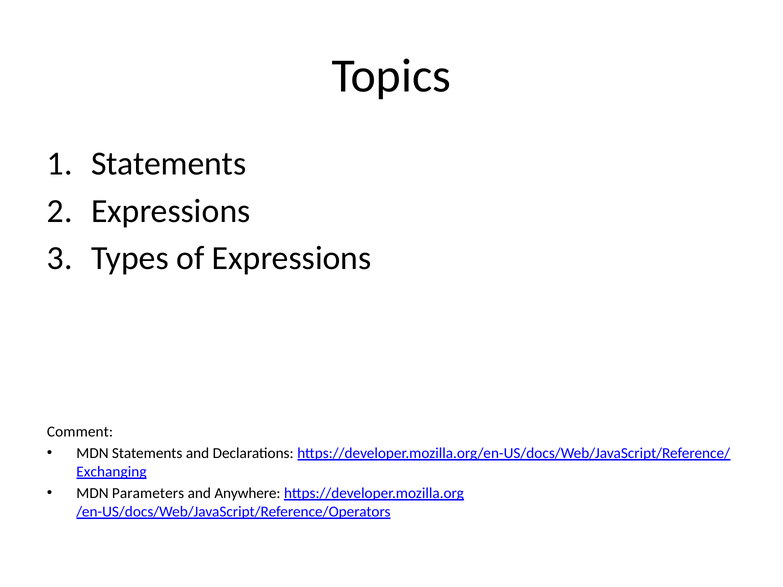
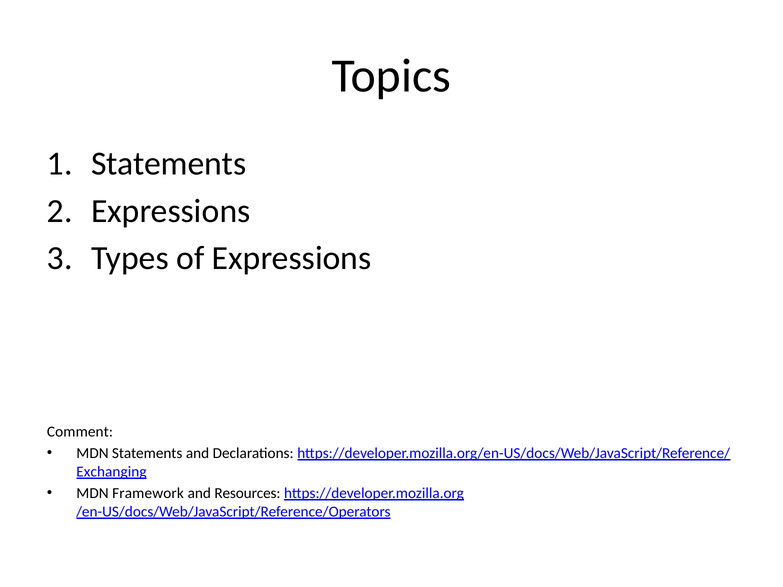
Parameters: Parameters -> Framework
Anywhere: Anywhere -> Resources
